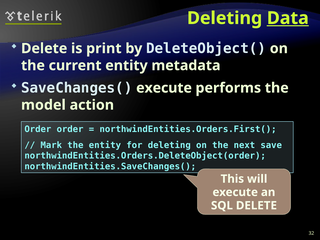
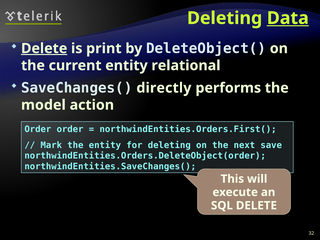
Delete at (44, 48) underline: none -> present
metadata: metadata -> relational
SaveChanges( execute: execute -> directly
